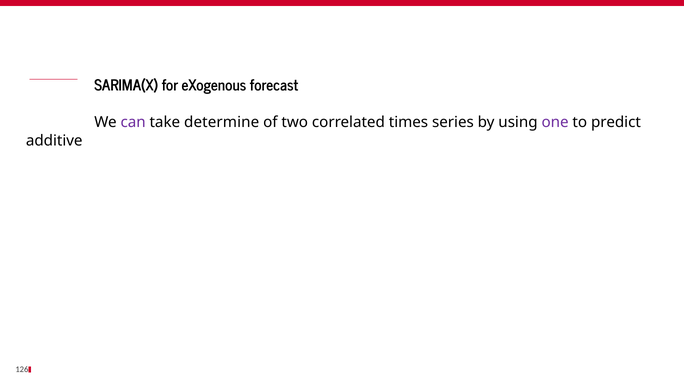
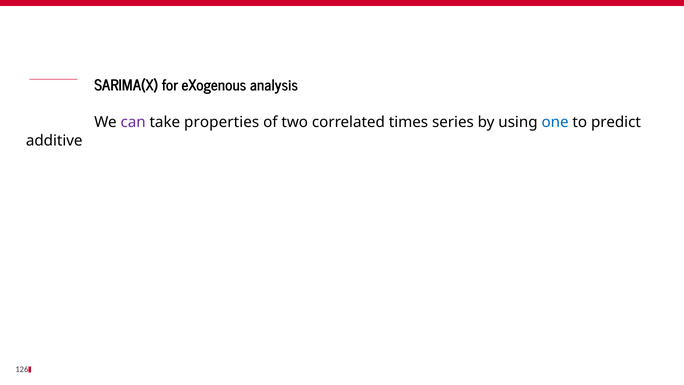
forecast: forecast -> analysis
determine: determine -> properties
one colour: purple -> blue
